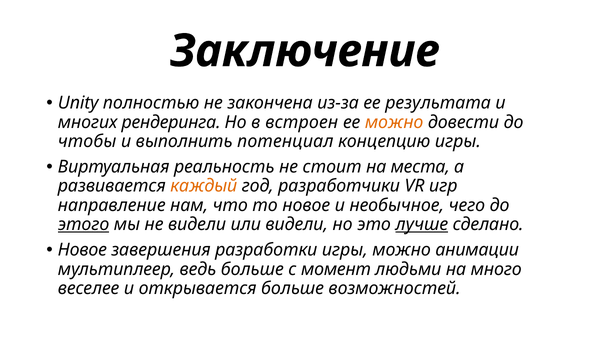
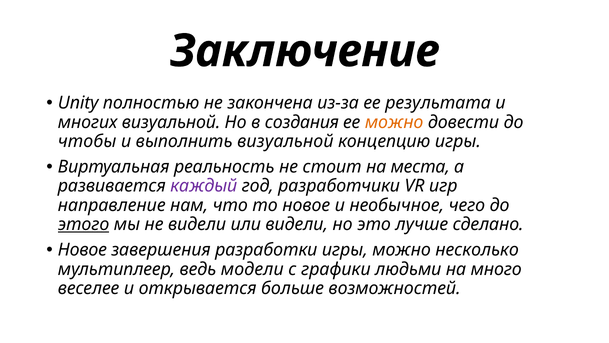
многих рендеринга: рендеринга -> визуальной
встроен: встроен -> создания
выполнить потенциал: потенциал -> визуальной
каждый colour: orange -> purple
лучше underline: present -> none
анимации: анимации -> несколько
ведь больше: больше -> модели
момент: момент -> графики
